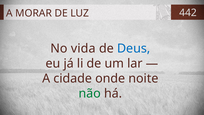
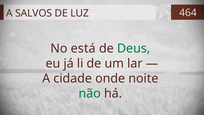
MORAR: MORAR -> SALVOS
442: 442 -> 464
vida: vida -> está
Deus colour: blue -> green
